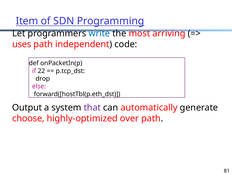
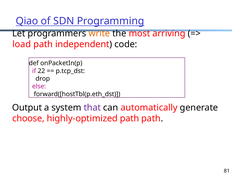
Item: Item -> Qiao
write colour: blue -> orange
uses: uses -> load
highly-optimized over: over -> path
